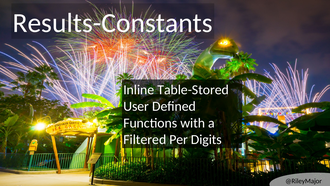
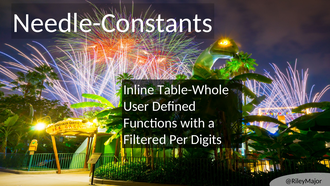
Results-Constants: Results-Constants -> Needle-Constants
Table-Stored: Table-Stored -> Table-Whole
